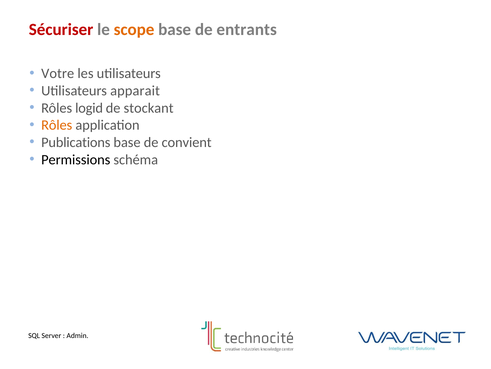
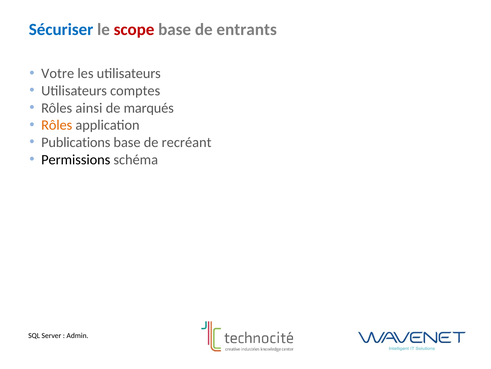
Sécuriser colour: red -> blue
scope colour: orange -> red
apparait: apparait -> comptes
logid: logid -> ainsi
stockant: stockant -> marqués
convient: convient -> recréant
